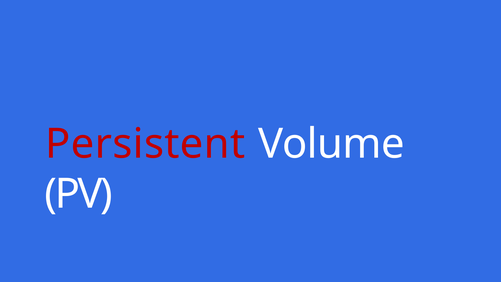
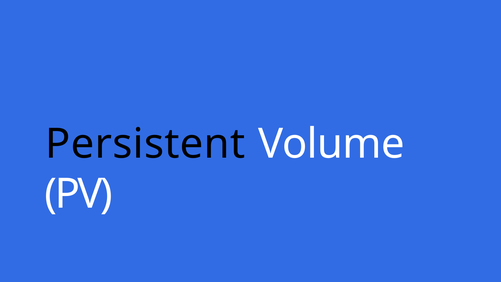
Persistent colour: red -> black
